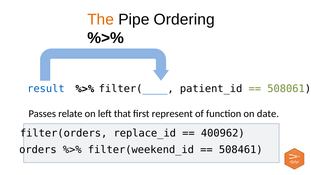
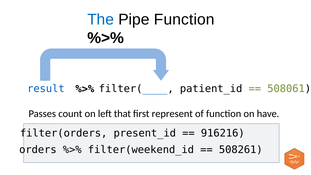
The colour: orange -> blue
Pipe Ordering: Ordering -> Function
relate: relate -> count
date: date -> have
replace_id: replace_id -> present_id
400962: 400962 -> 916216
508461: 508461 -> 508261
